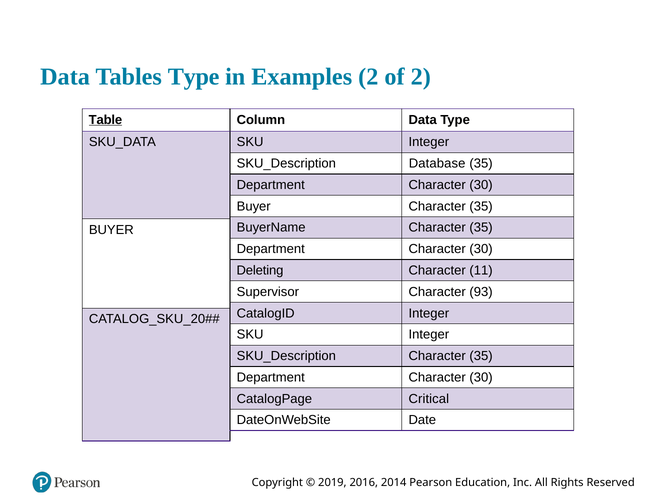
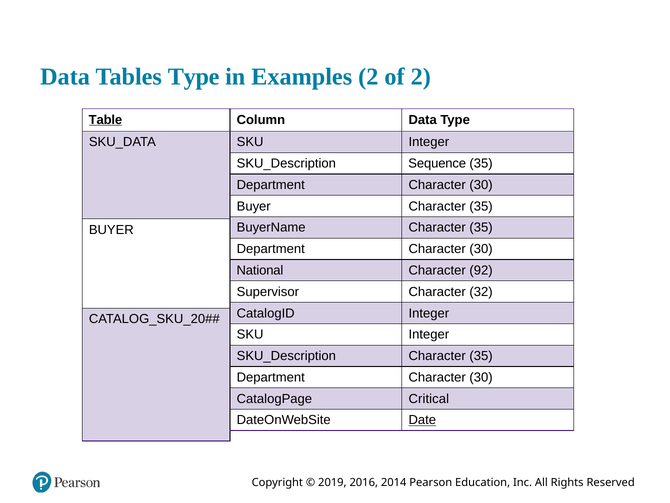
Database: Database -> Sequence
Deleting: Deleting -> National
11: 11 -> 92
93: 93 -> 32
Date underline: none -> present
